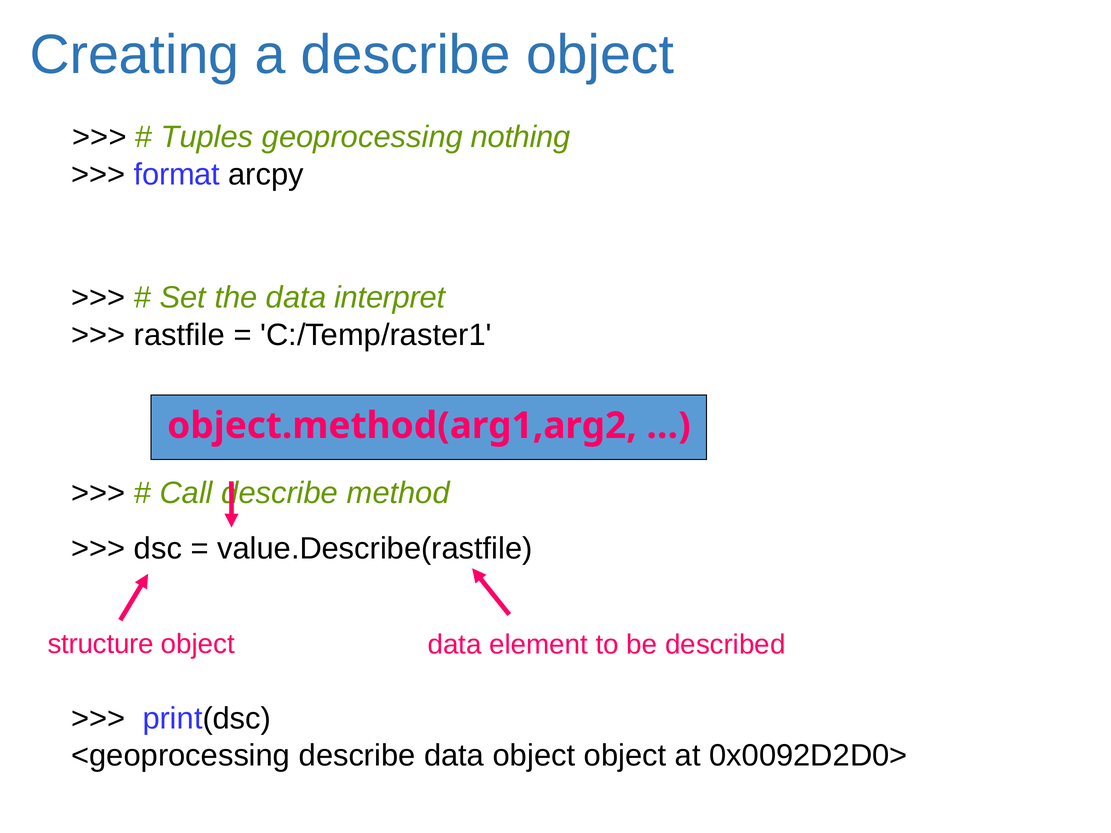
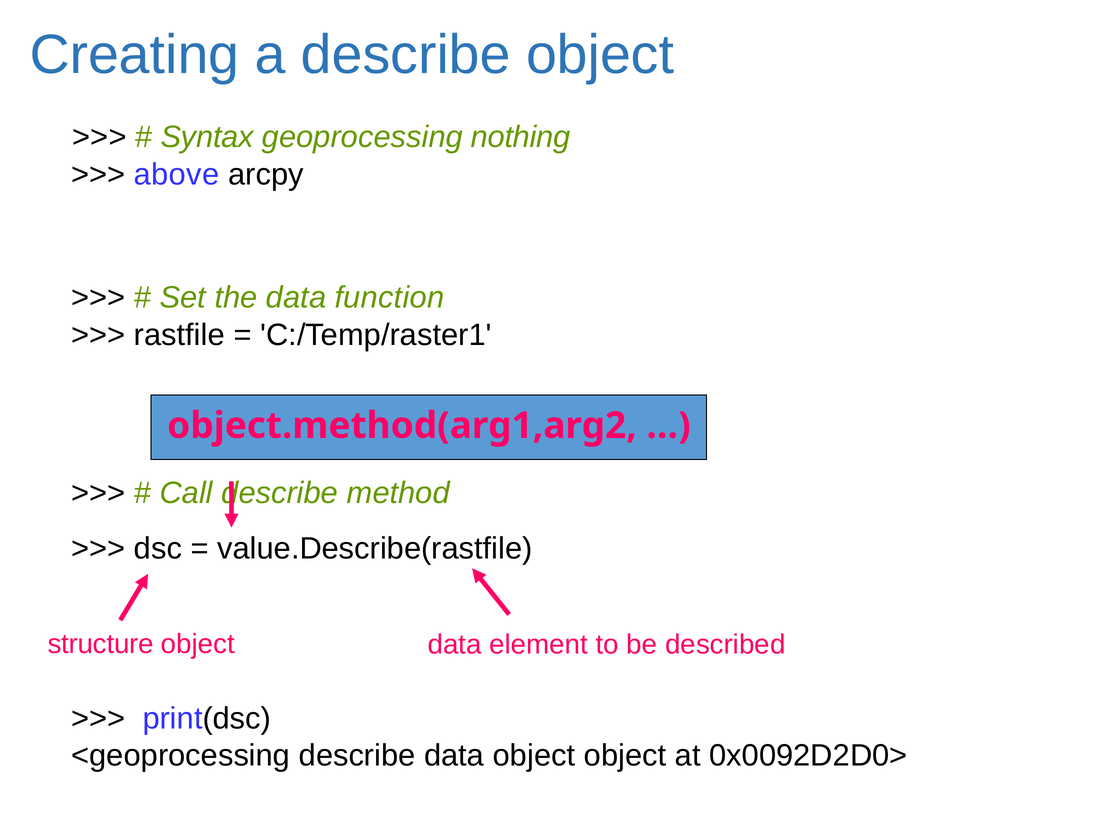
Tuples: Tuples -> Syntax
format: format -> above
interpret: interpret -> function
